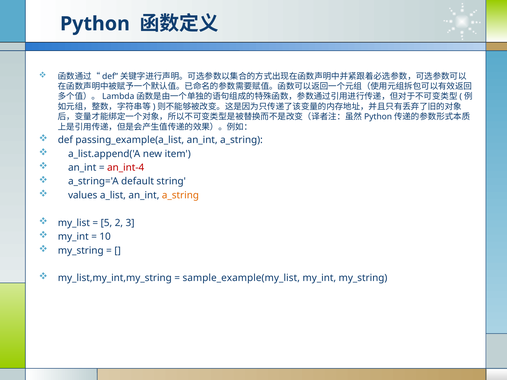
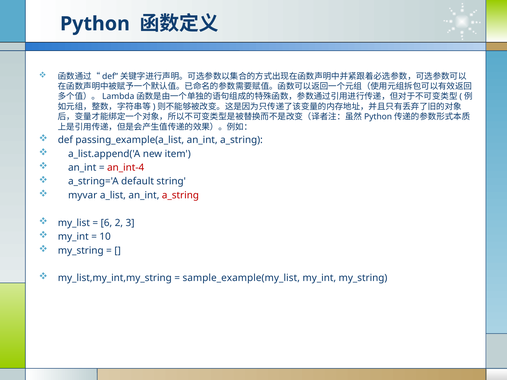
values: values -> myvar
a_string at (180, 195) colour: orange -> red
5: 5 -> 6
